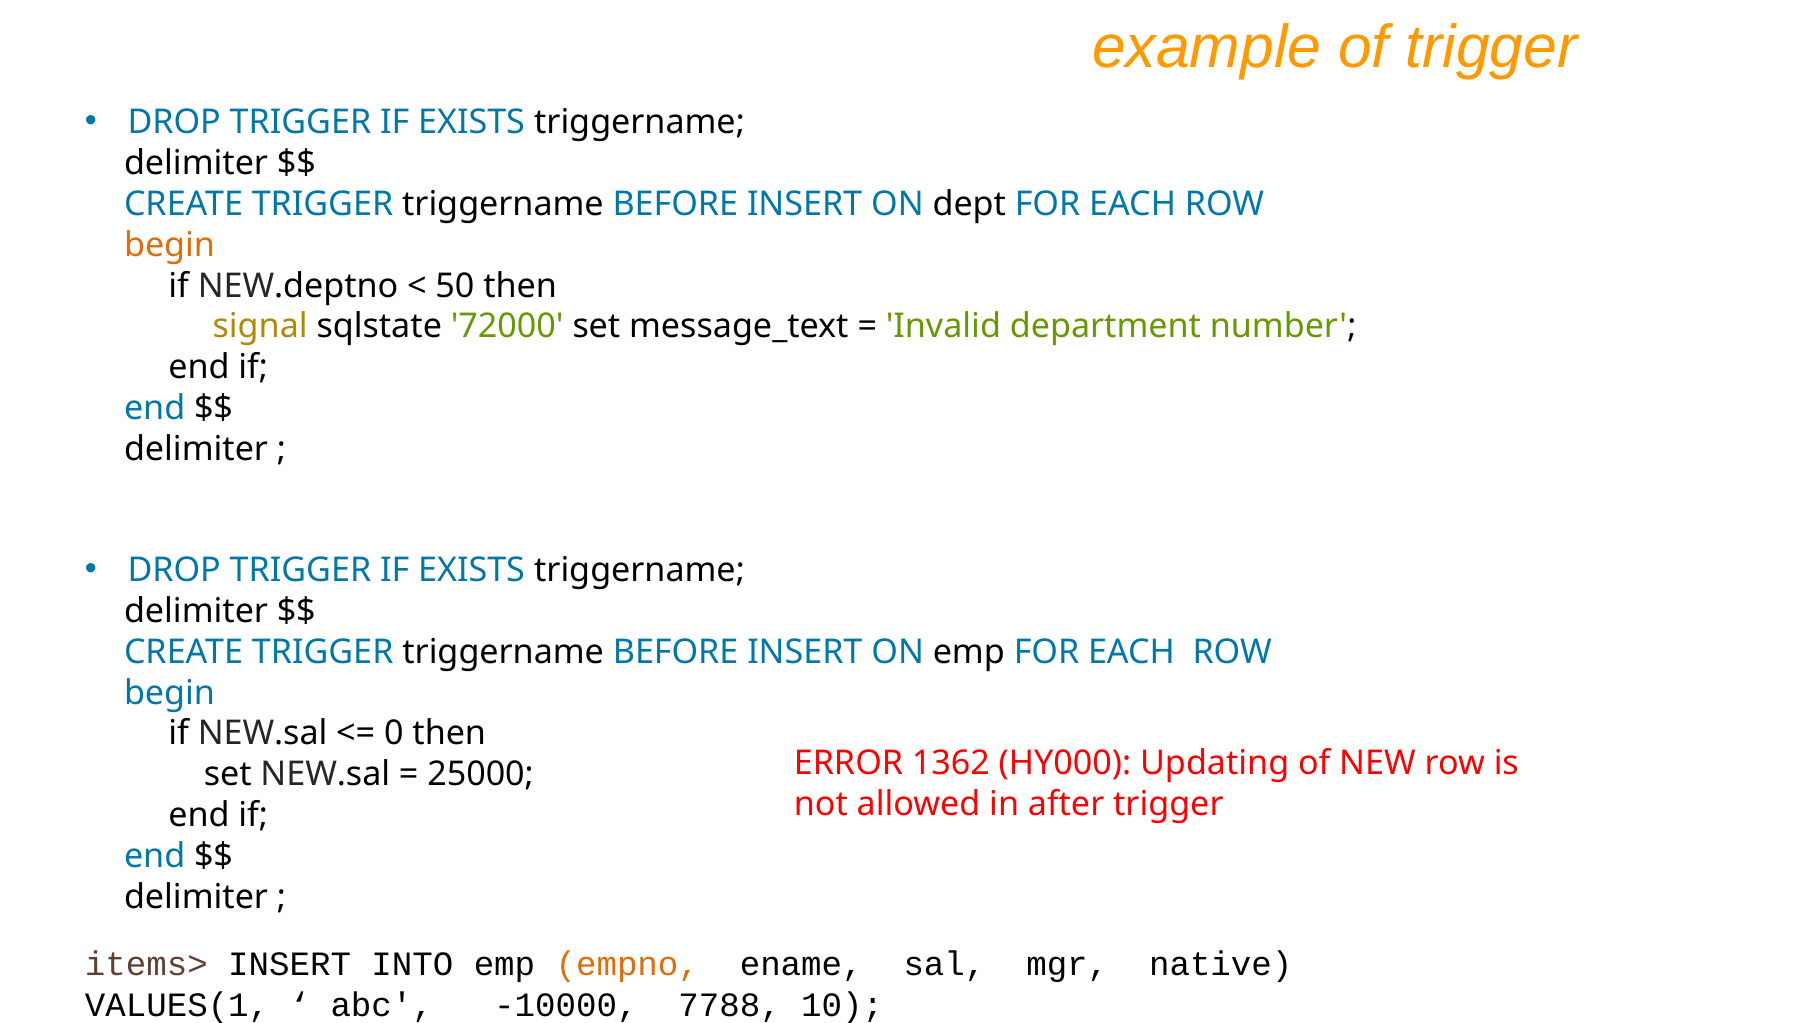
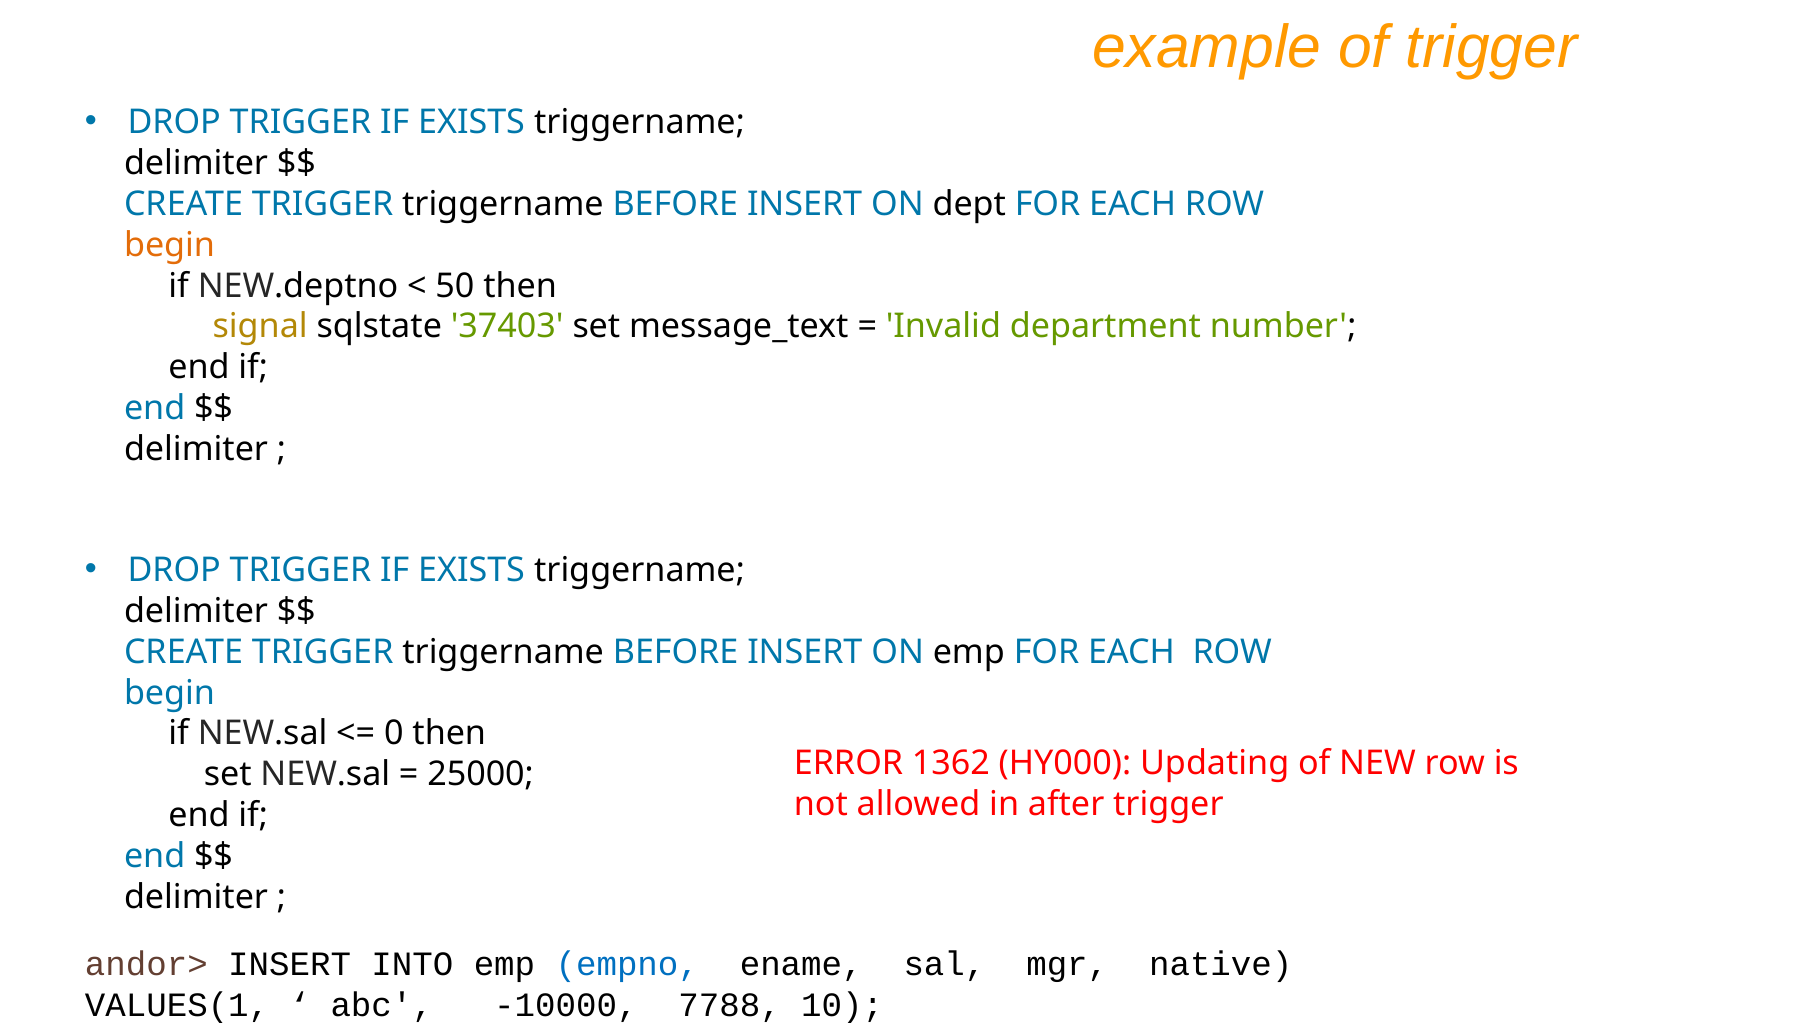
72000: 72000 -> 37403
items>: items> -> andor>
empno colour: orange -> blue
